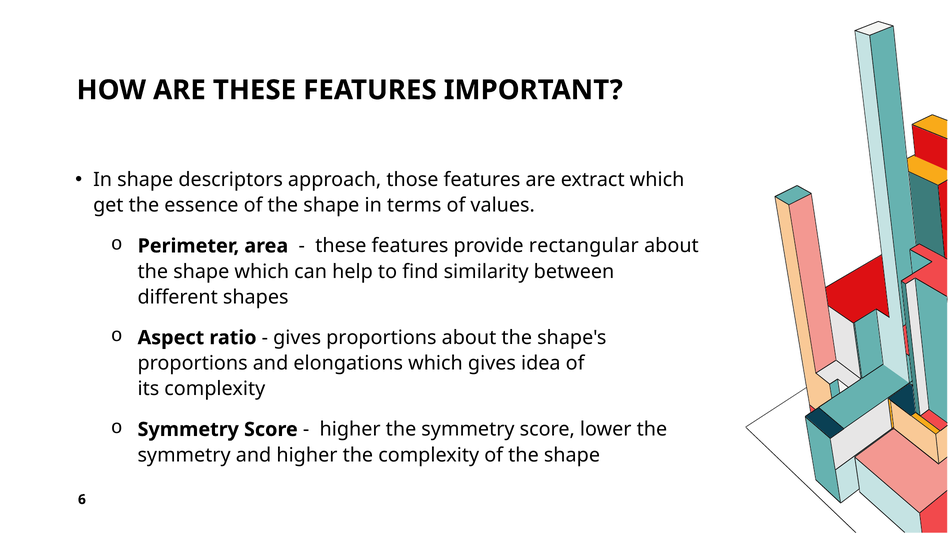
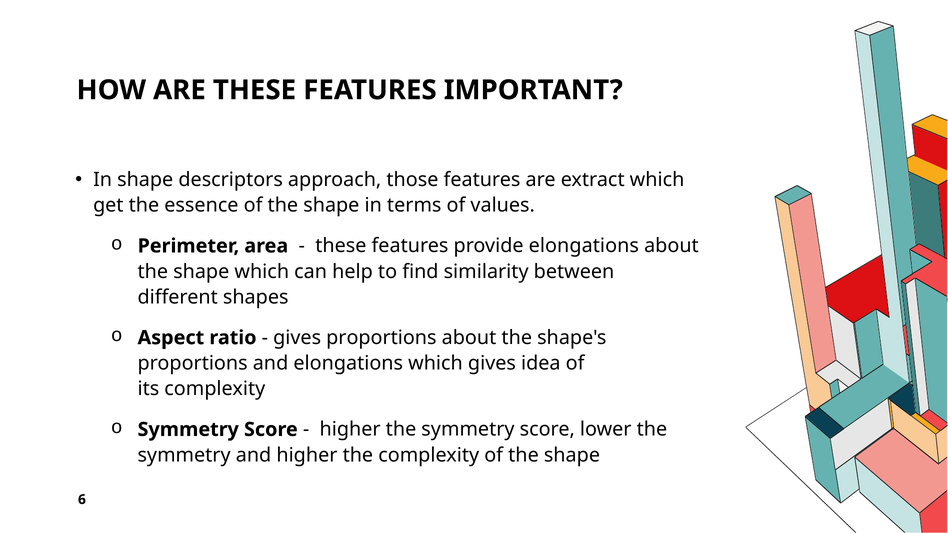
provide rectangular: rectangular -> elongations
